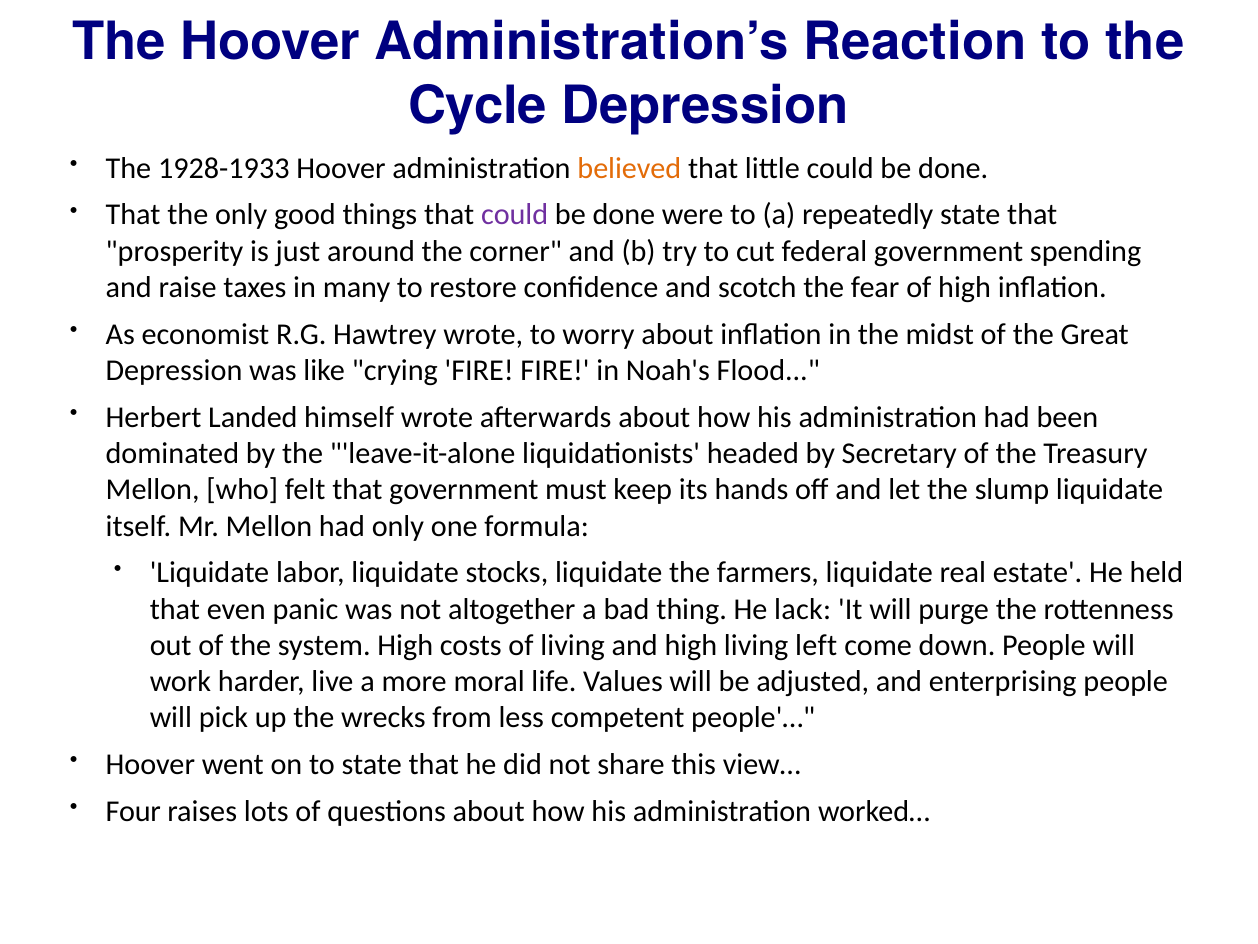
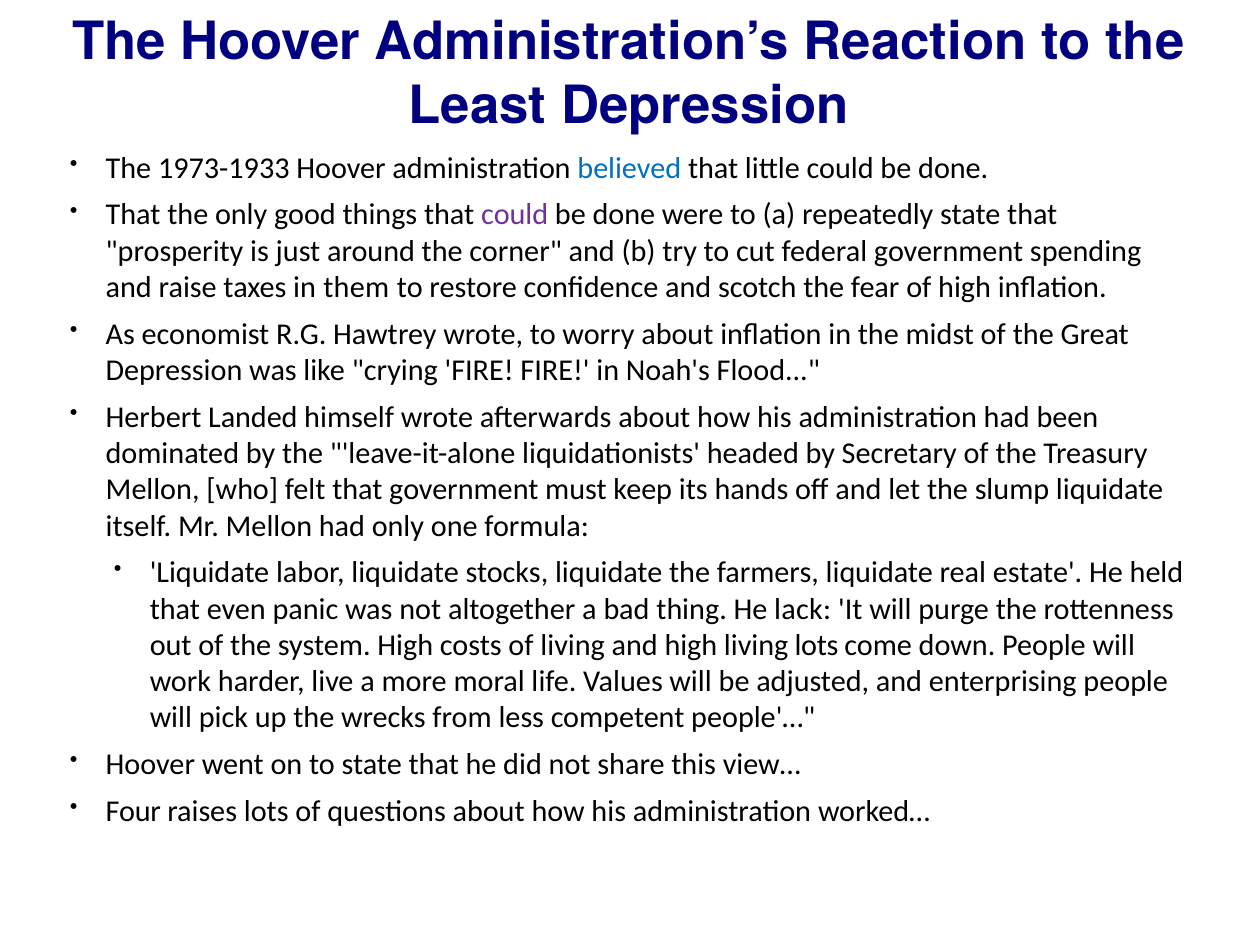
Cycle: Cycle -> Least
1928-1933: 1928-1933 -> 1973-1933
believed colour: orange -> blue
many: many -> them
living left: left -> lots
